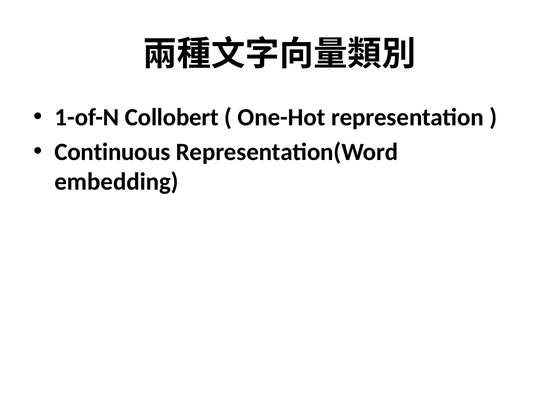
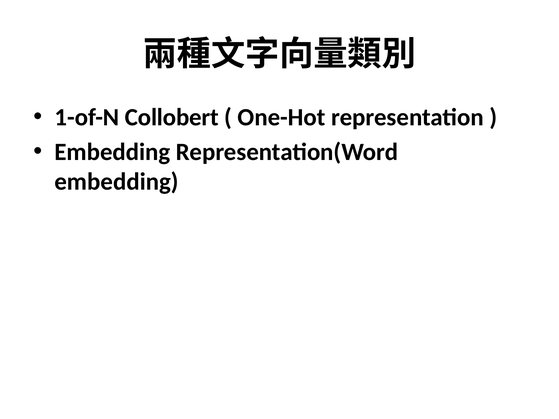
Continuous at (112, 152): Continuous -> Embedding
